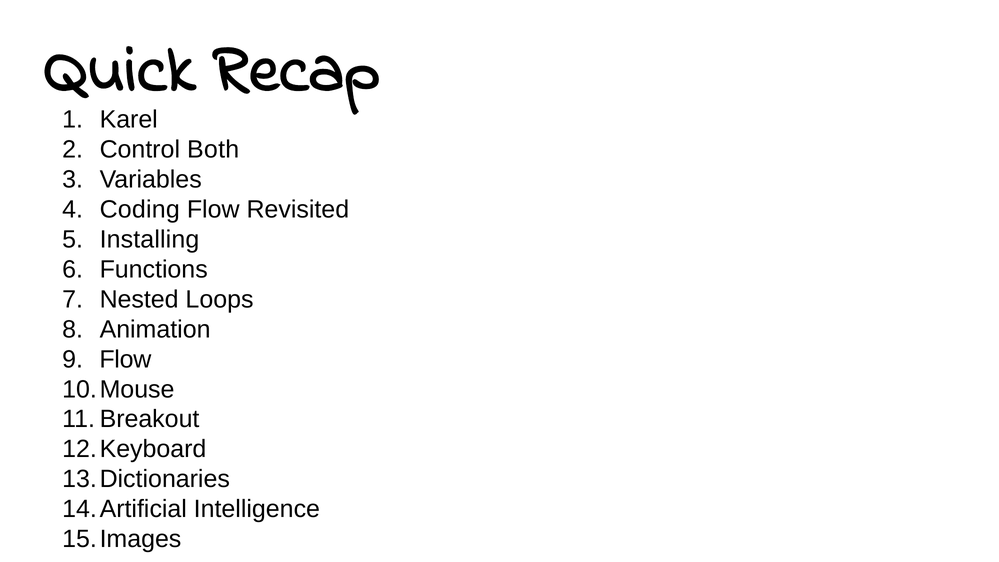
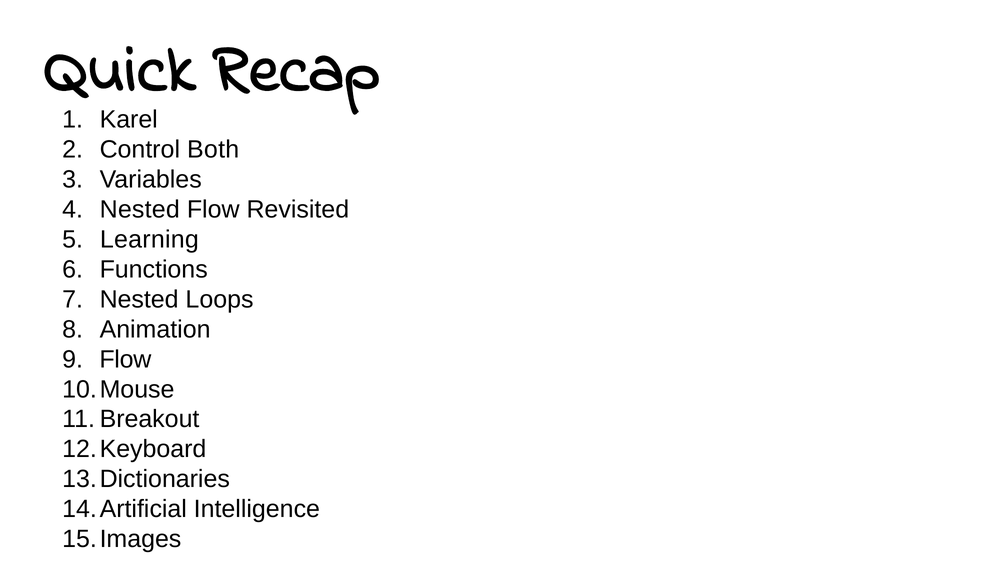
Coding at (140, 209): Coding -> Nested
Installing: Installing -> Learning
